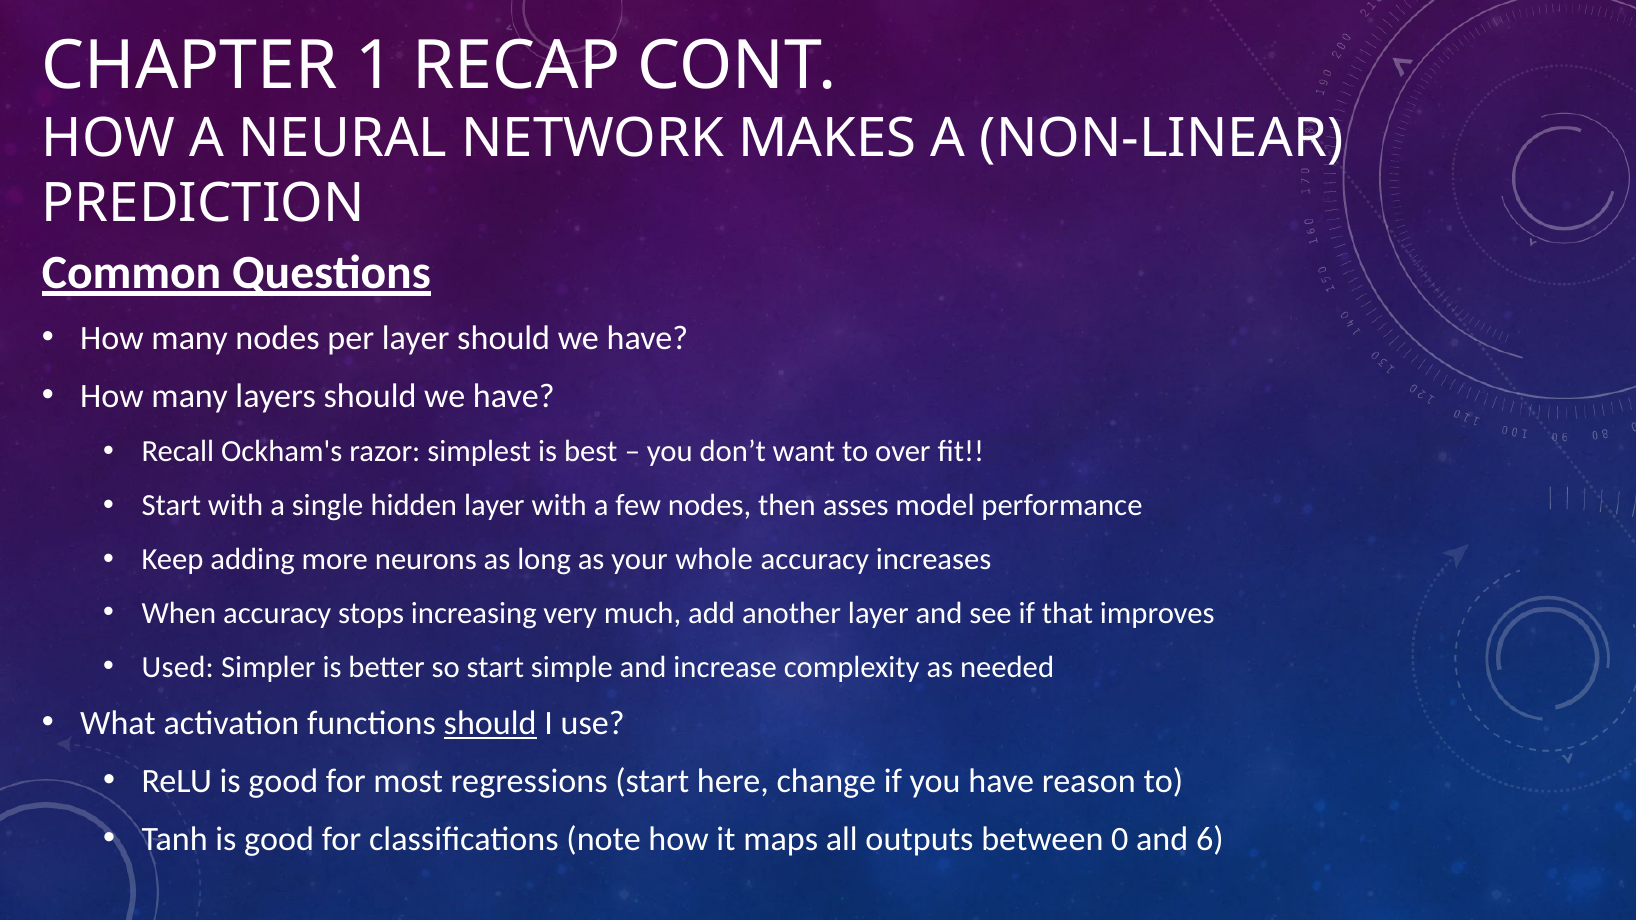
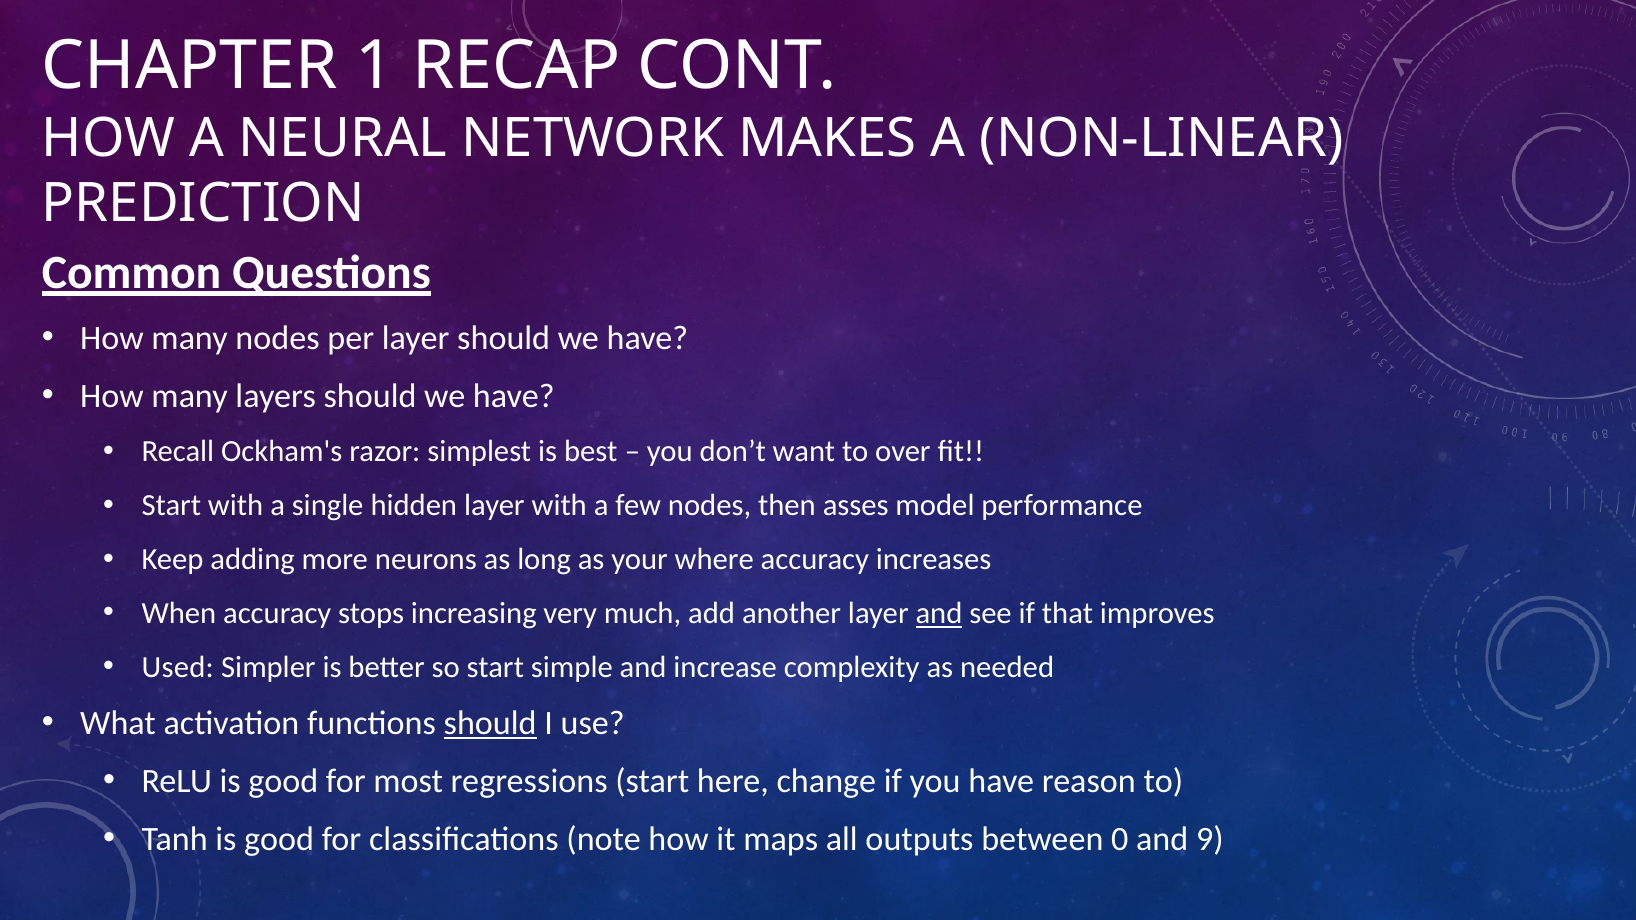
whole: whole -> where
and at (939, 614) underline: none -> present
6: 6 -> 9
